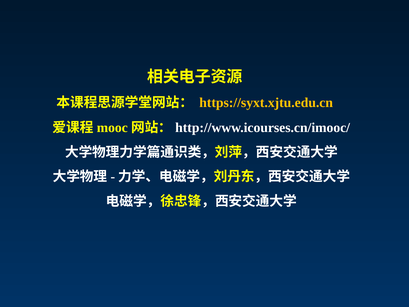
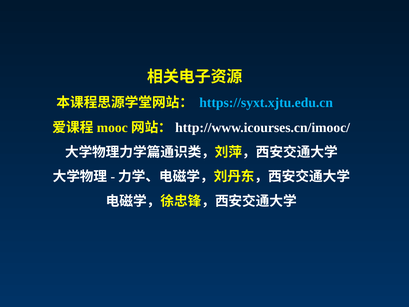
https://syxt.xjtu.edu.cn colour: yellow -> light blue
